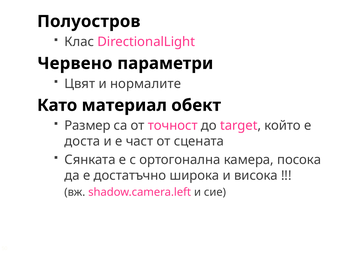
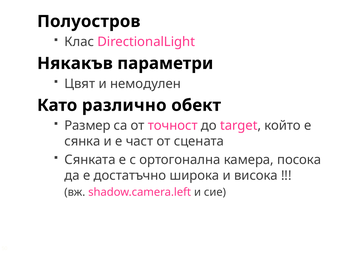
Червено: Червено -> Някакъв
нормалите: нормалите -> немодулен
материал: материал -> различно
доста: доста -> сянка
